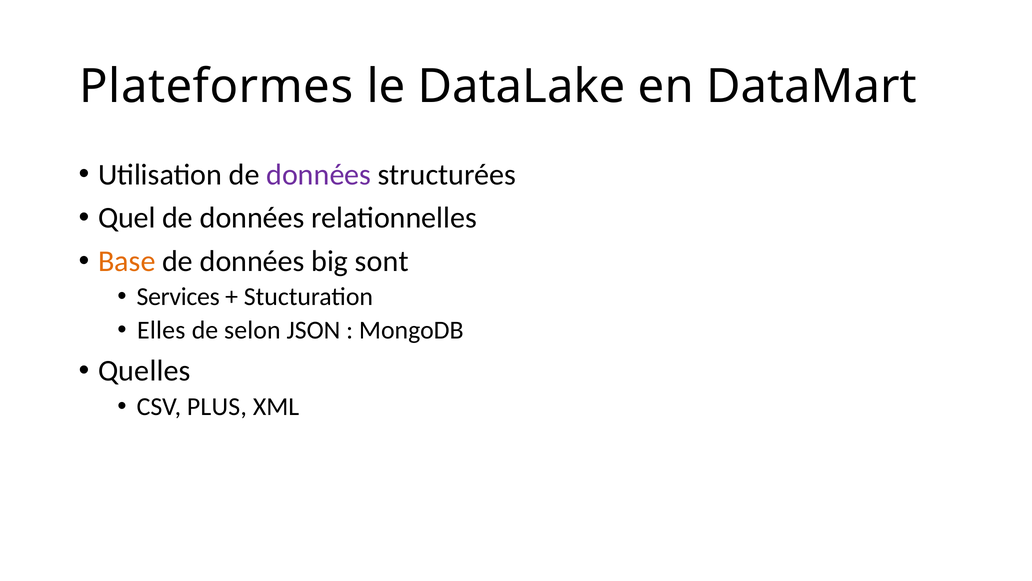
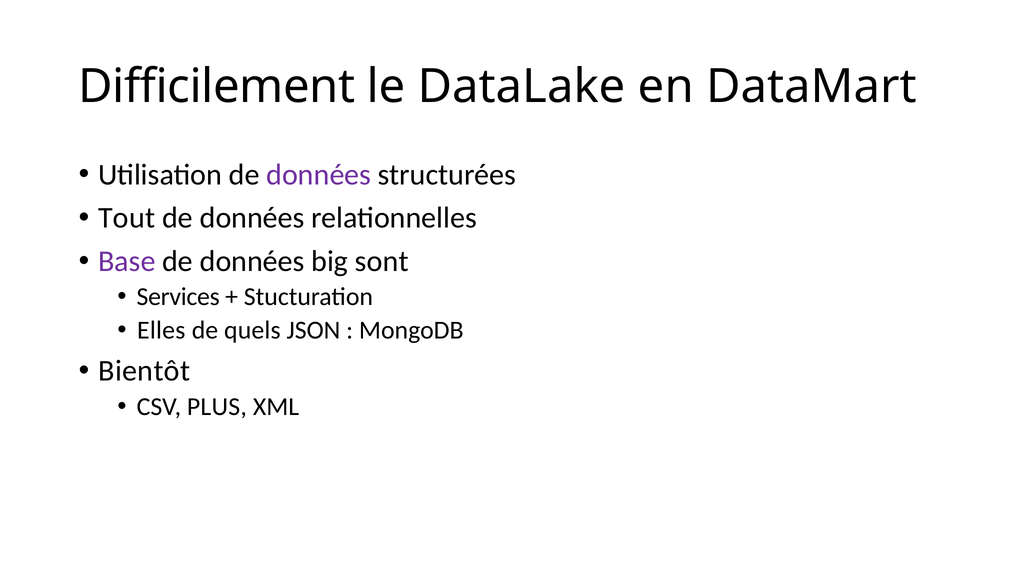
Plateformes: Plateformes -> Difficilement
Quel: Quel -> Tout
Base colour: orange -> purple
selon: selon -> quels
Quelles: Quelles -> Bientôt
